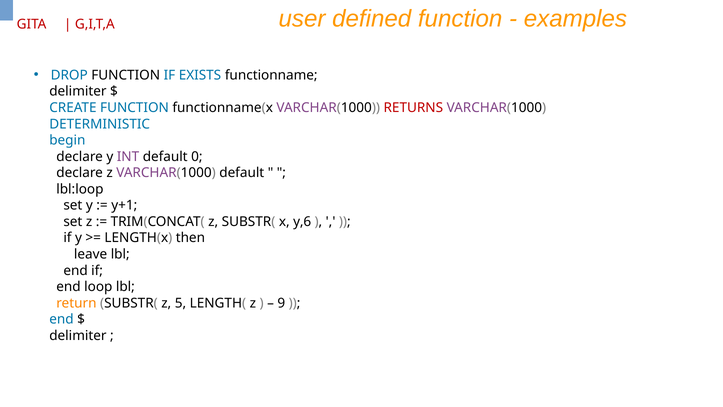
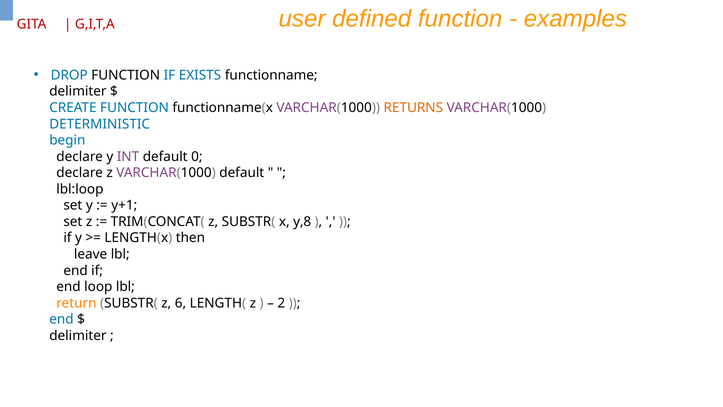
RETURNS colour: red -> orange
y,6: y,6 -> y,8
5: 5 -> 6
9: 9 -> 2
